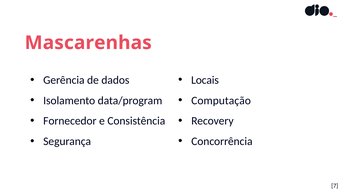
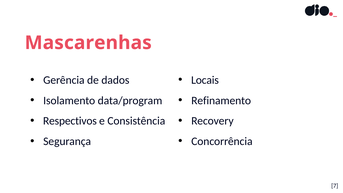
Computação: Computação -> Refinamento
Fornecedor: Fornecedor -> Respectivos
